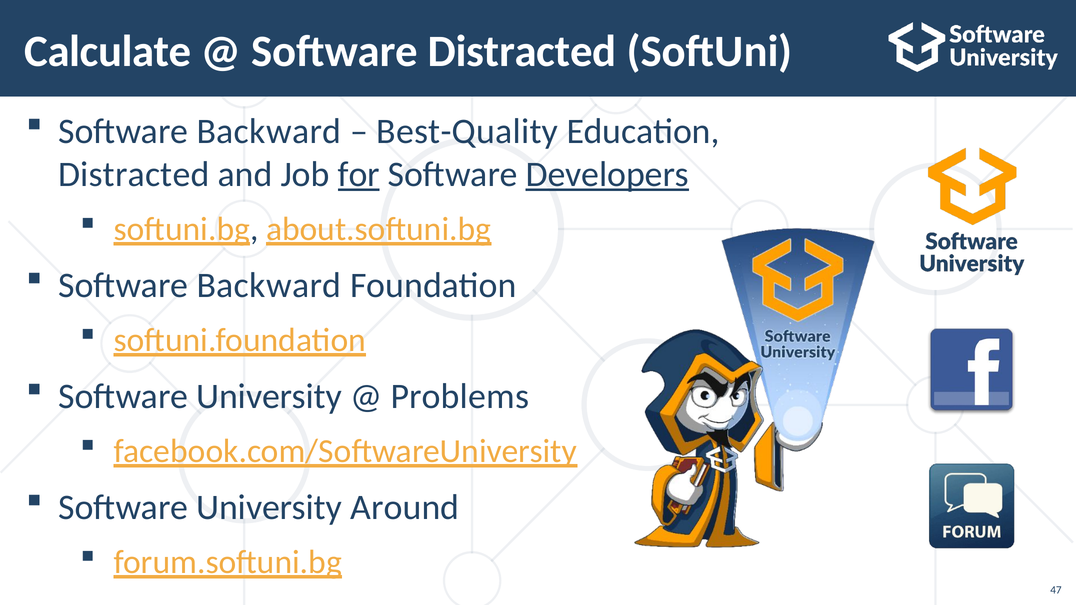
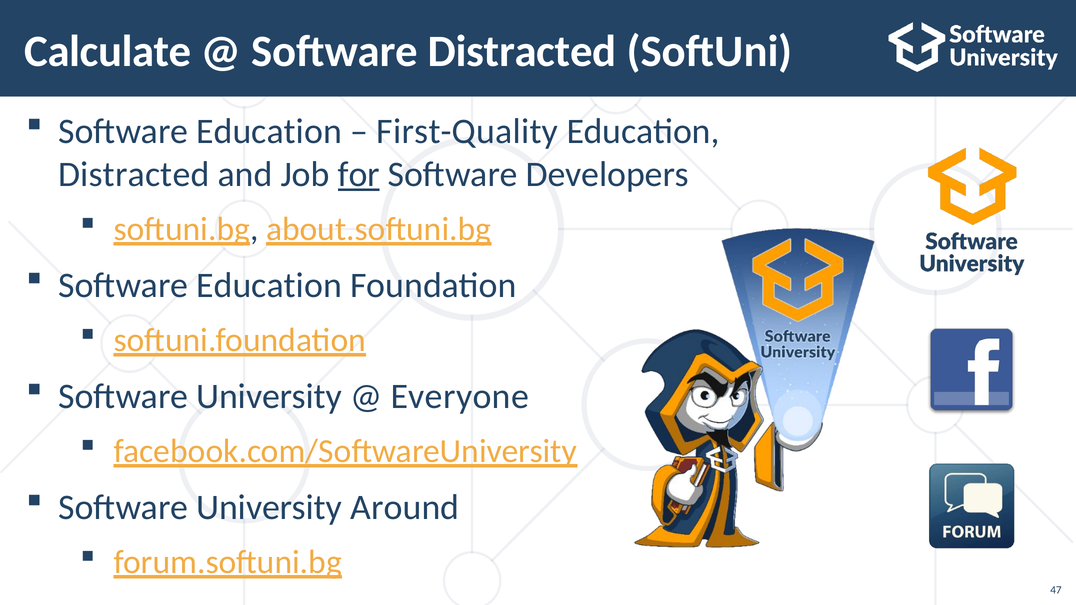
Backward at (269, 131): Backward -> Education
Best-Quality: Best-Quality -> First-Quality
Developers underline: present -> none
Backward at (269, 285): Backward -> Education
Problems: Problems -> Everyone
